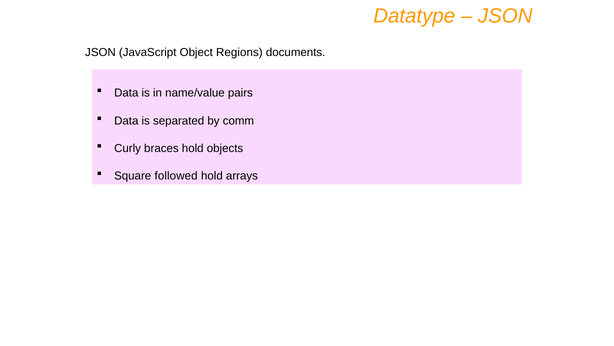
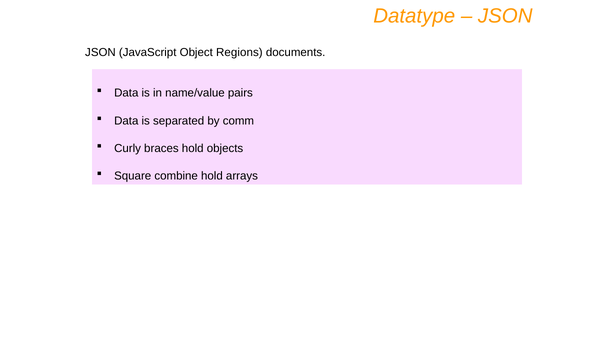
followed: followed -> combine
